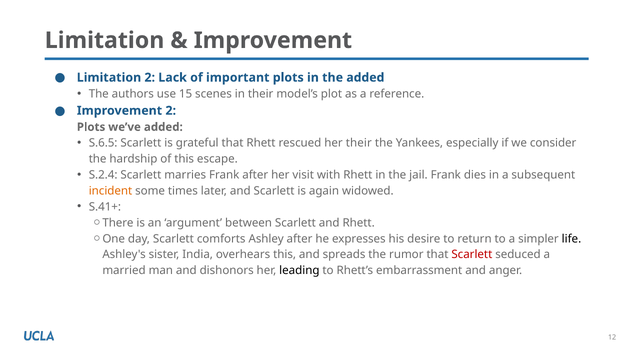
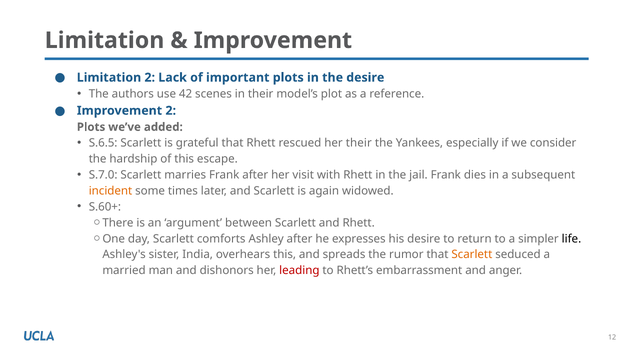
the added: added -> desire
15: 15 -> 42
S.2.4: S.2.4 -> S.7.0
S.41+: S.41+ -> S.60+
Scarlett at (472, 255) colour: red -> orange
leading colour: black -> red
